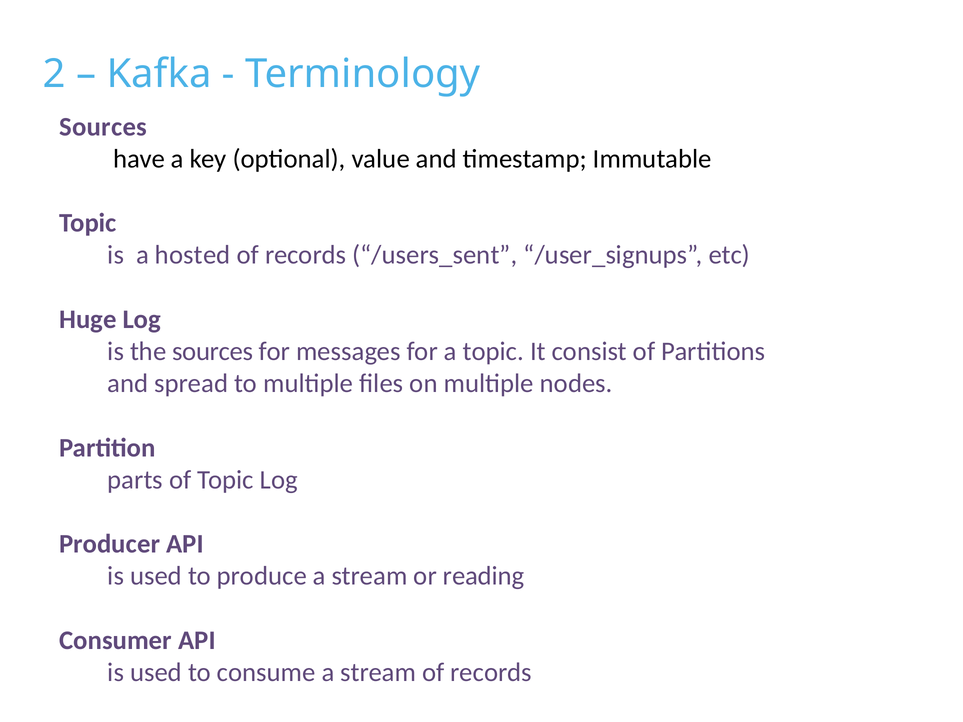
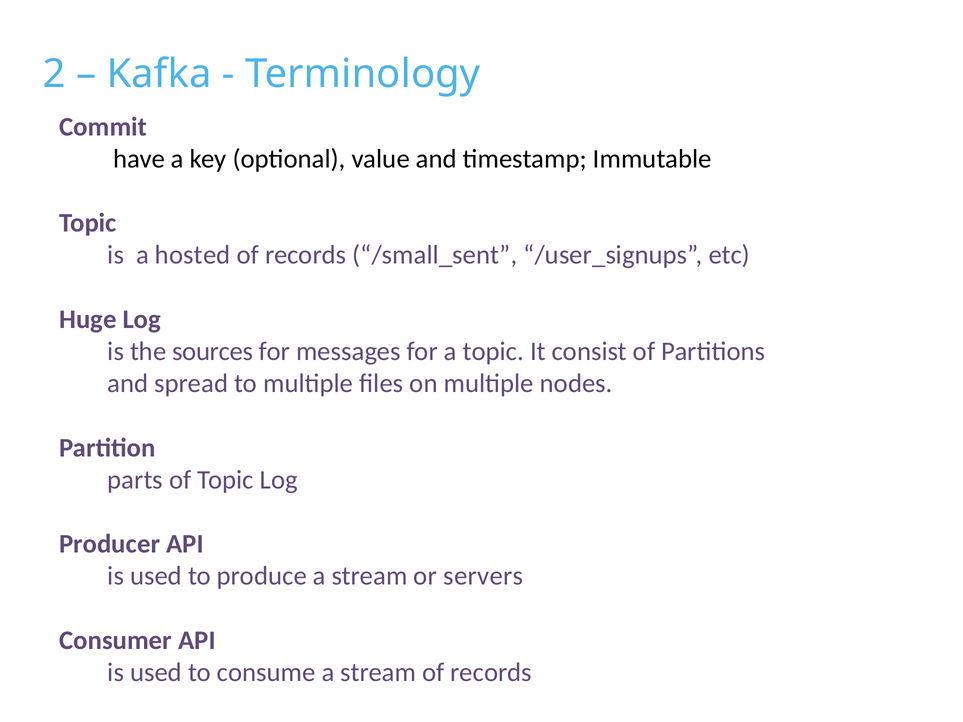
Sources at (103, 127): Sources -> Commit
/users_sent: /users_sent -> /small_sent
reading: reading -> servers
